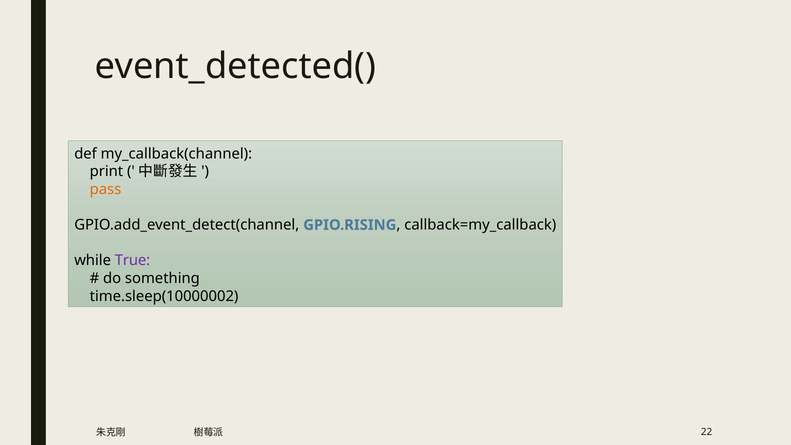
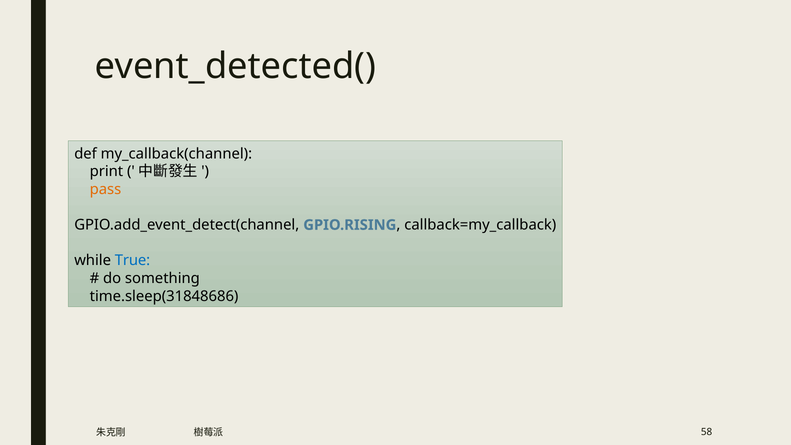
True colour: purple -> blue
time.sleep(10000002: time.sleep(10000002 -> time.sleep(31848686
22: 22 -> 58
